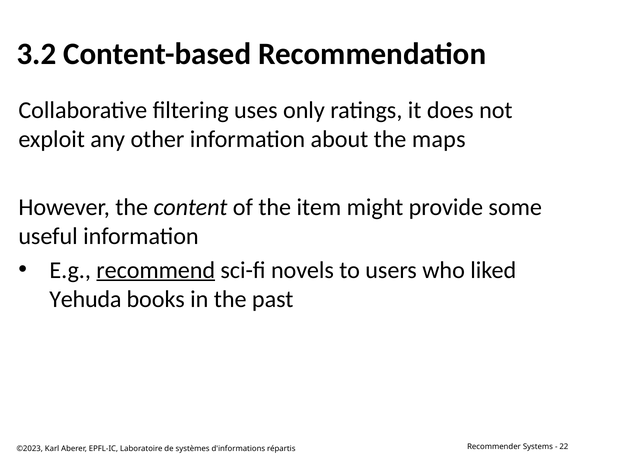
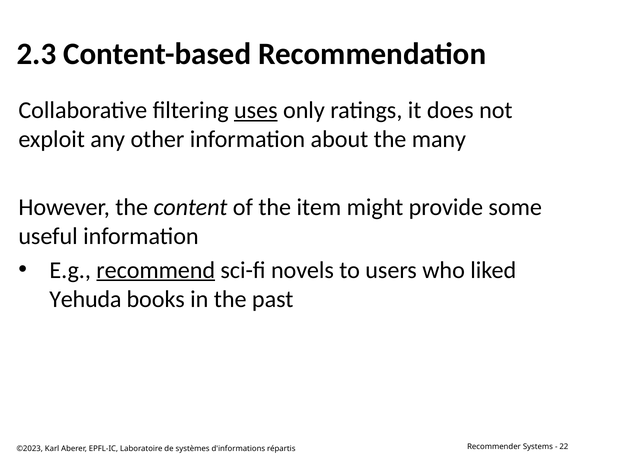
3.2: 3.2 -> 2.3
uses underline: none -> present
maps: maps -> many
